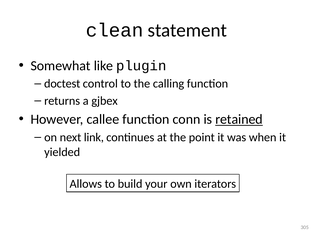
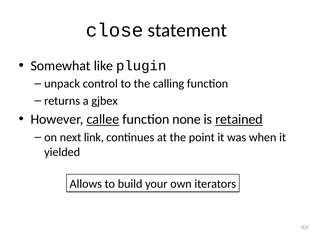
clean: clean -> close
doctest: doctest -> unpack
callee underline: none -> present
conn: conn -> none
